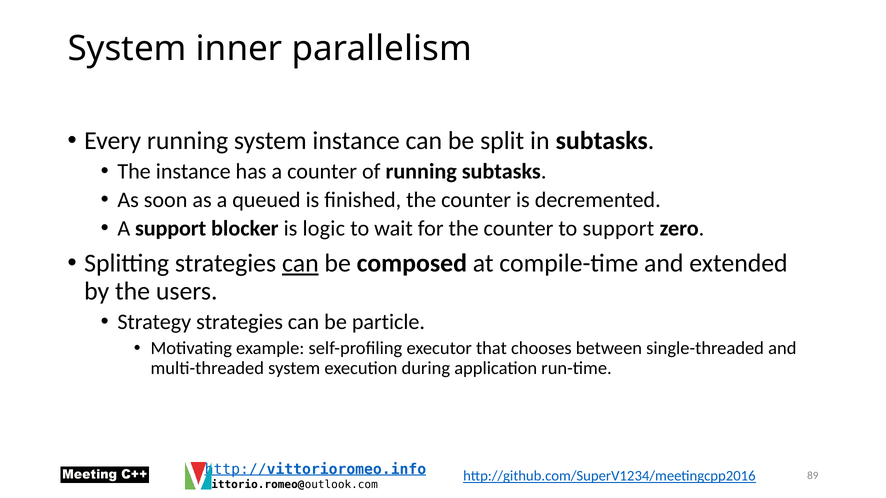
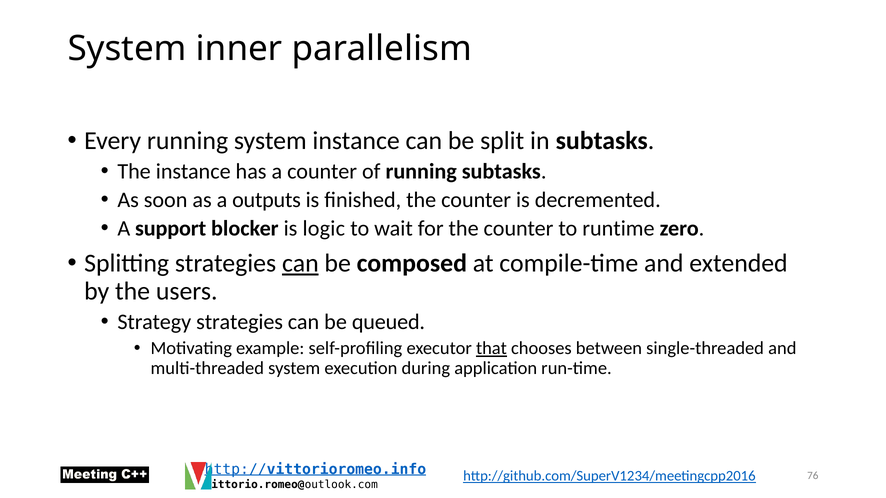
queued: queued -> outputs
to support: support -> runtime
particle: particle -> queued
that underline: none -> present
89: 89 -> 76
